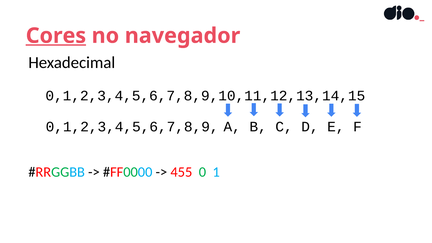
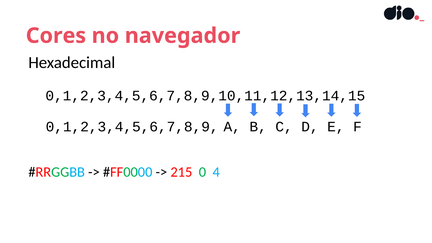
Cores underline: present -> none
455: 455 -> 215
1: 1 -> 4
